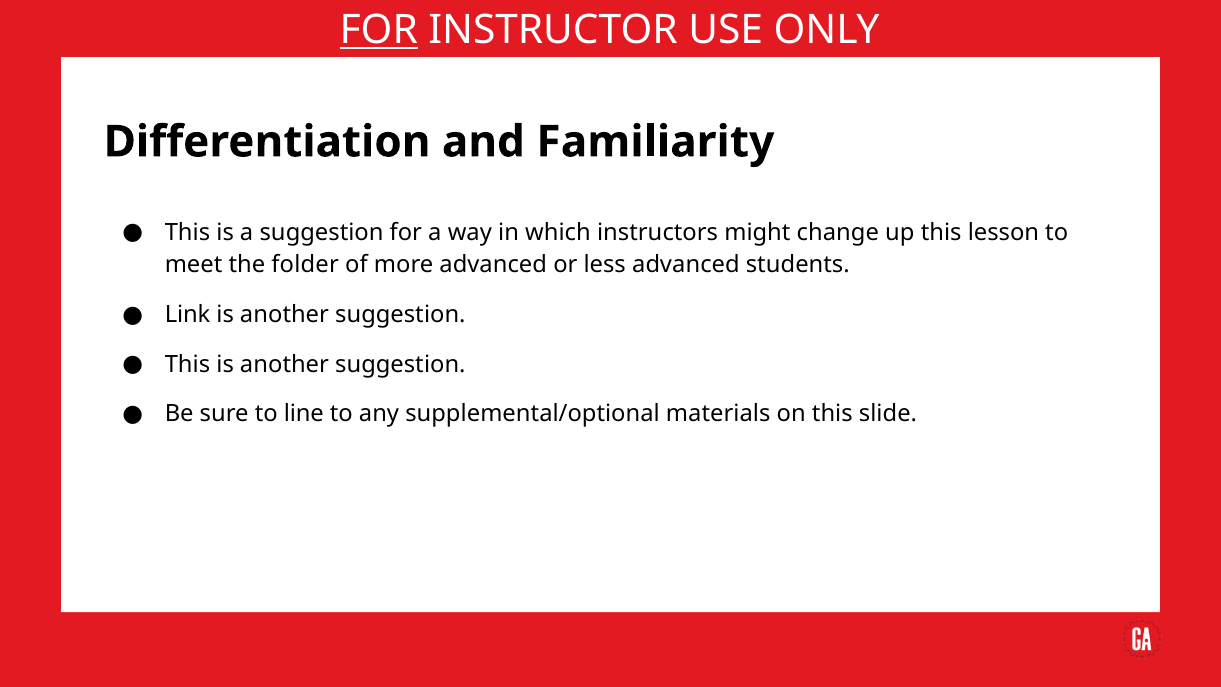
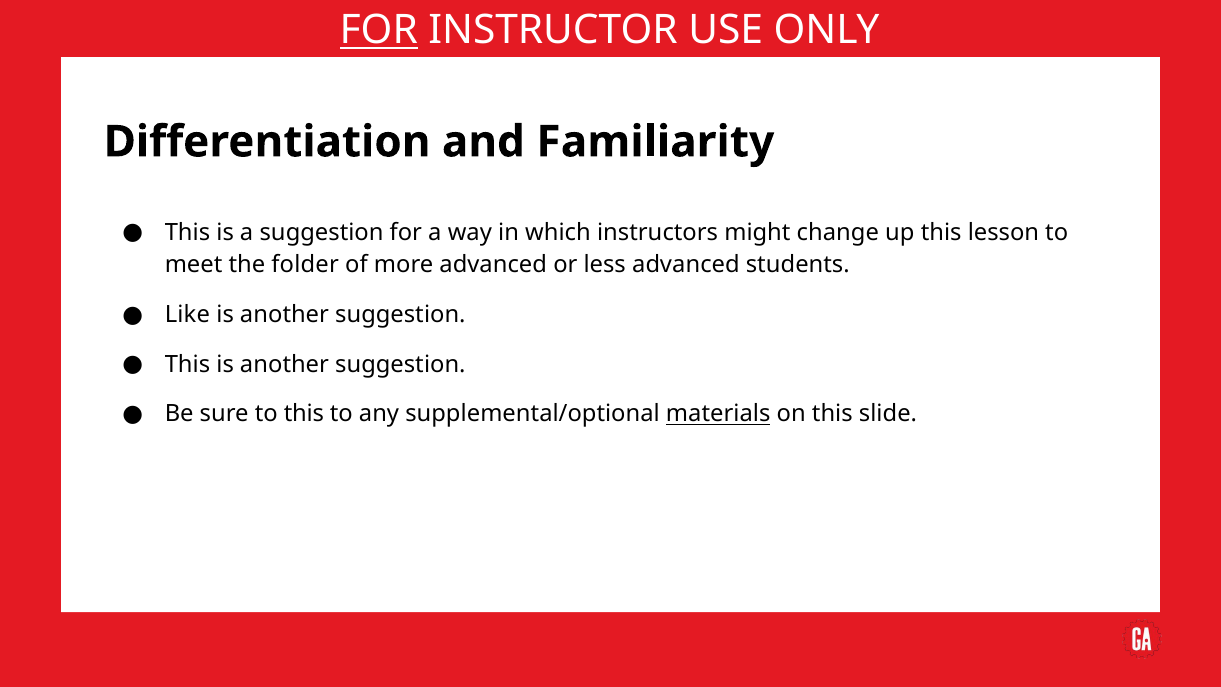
Link: Link -> Like
to line: line -> this
materials underline: none -> present
